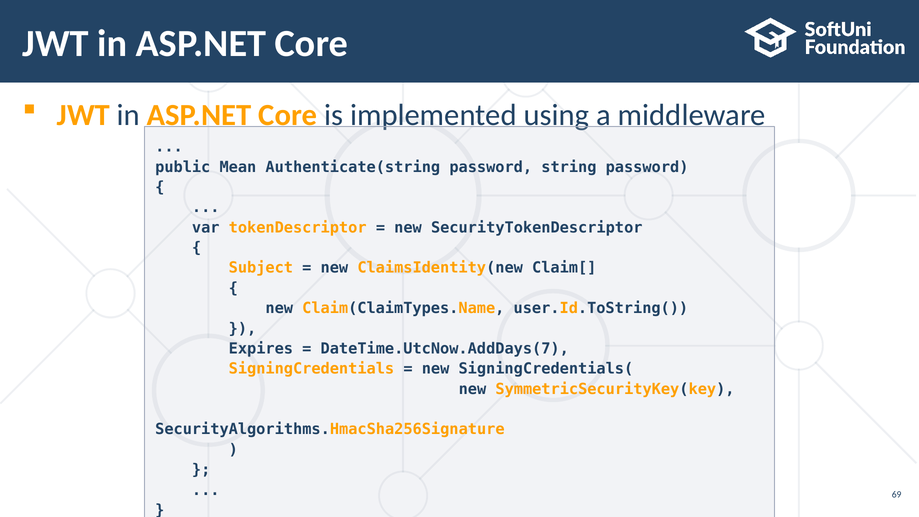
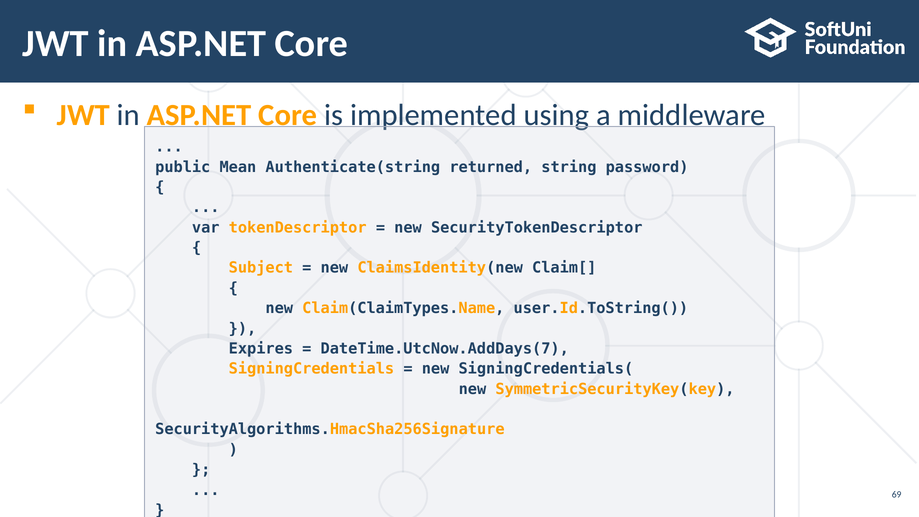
Authenticate(string password: password -> returned
